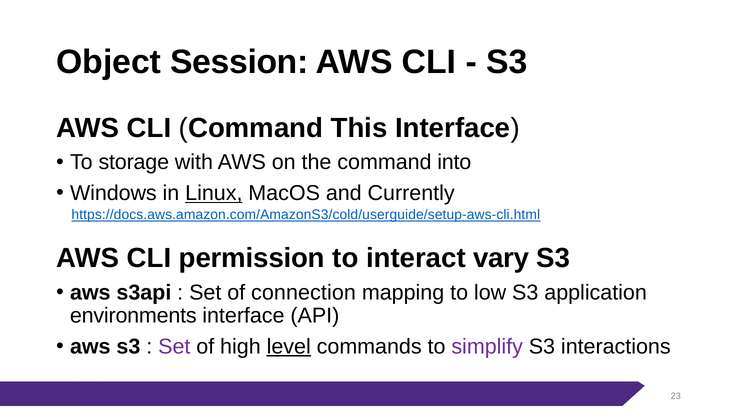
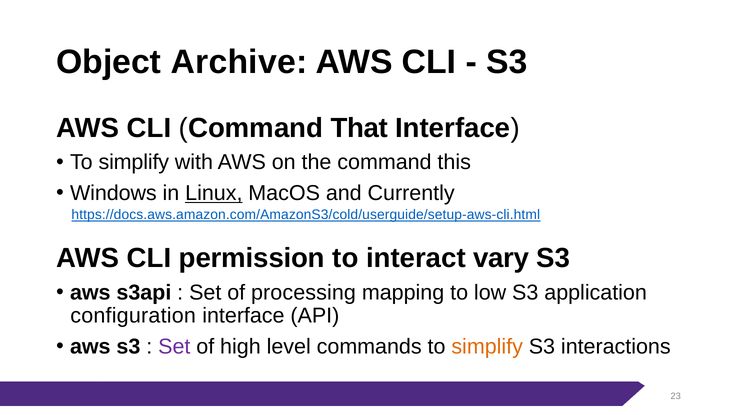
Session: Session -> Archive
This: This -> That
storage at (134, 162): storage -> simplify
into: into -> this
connection: connection -> processing
environments: environments -> configuration
level underline: present -> none
simplify at (487, 346) colour: purple -> orange
